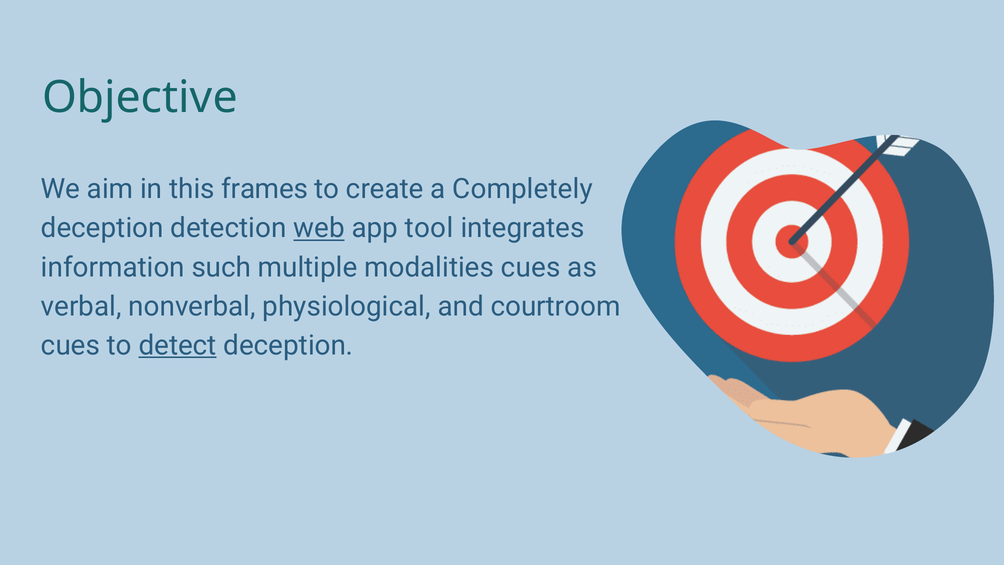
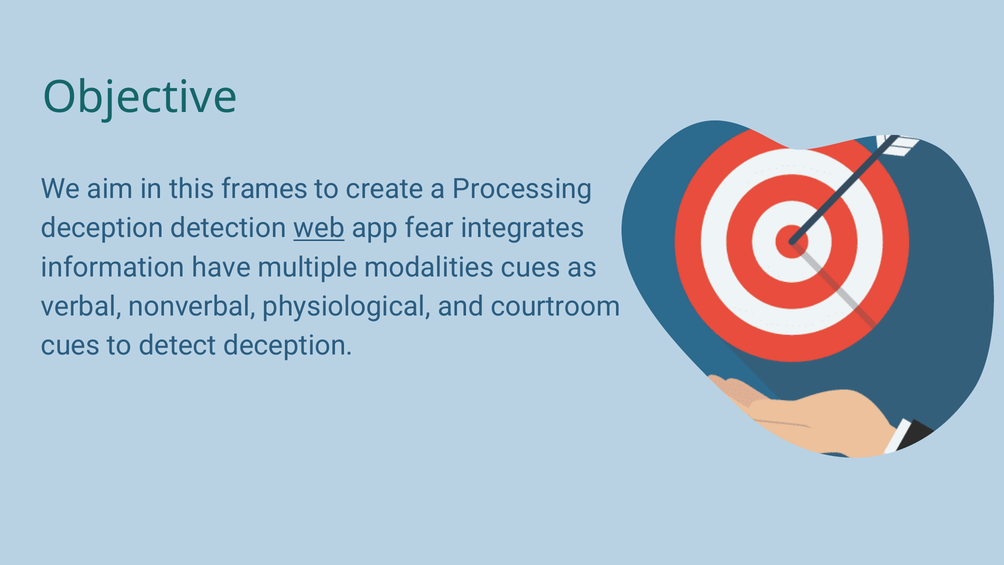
Completely: Completely -> Processing
tool: tool -> fear
such: such -> have
detect underline: present -> none
